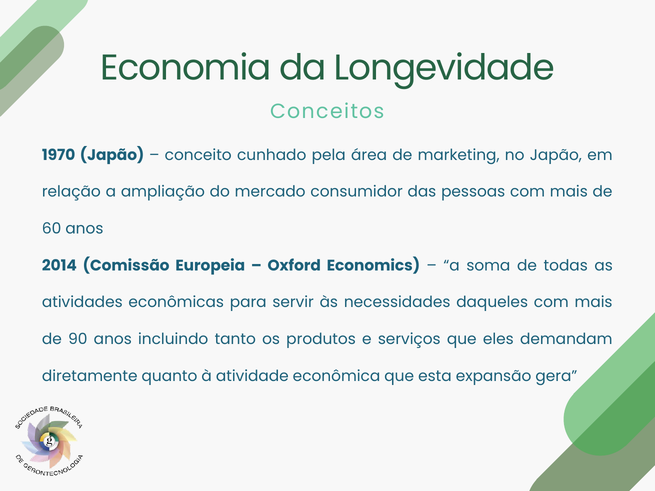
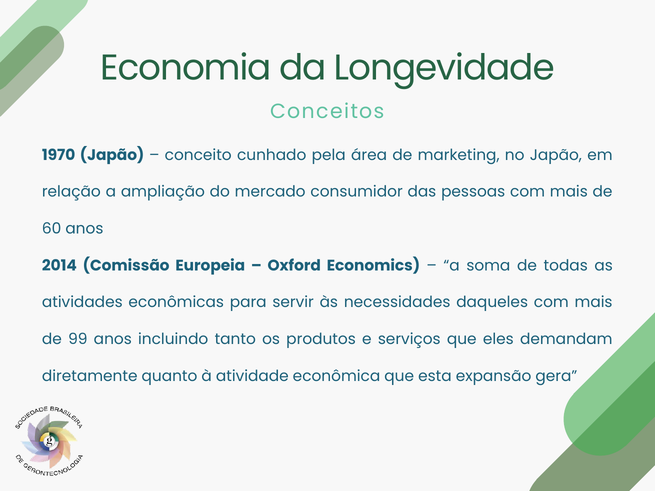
90: 90 -> 99
